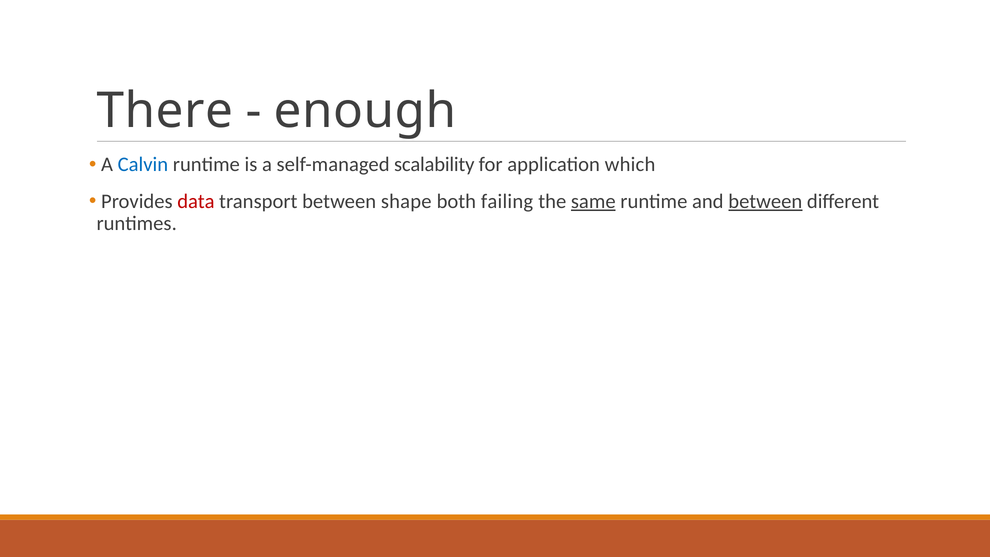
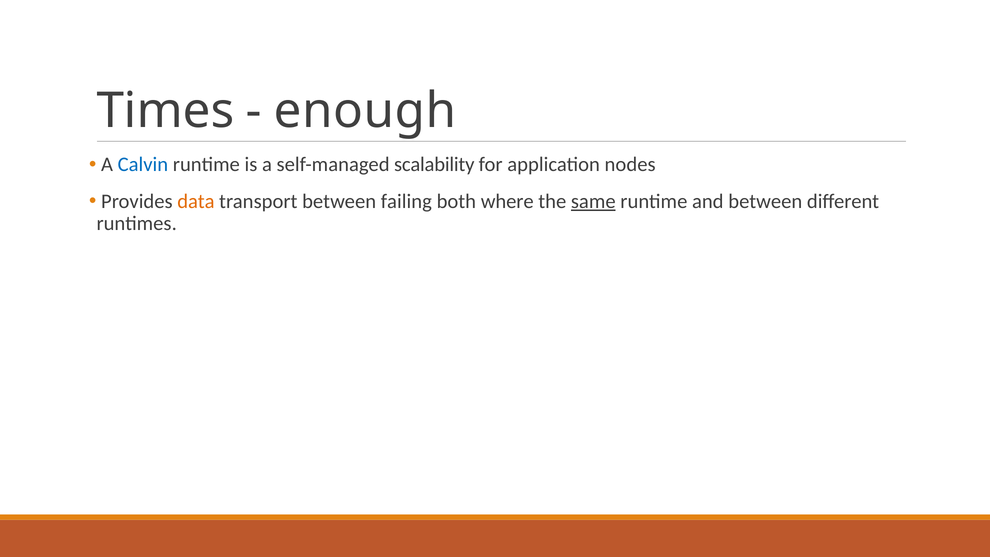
There: There -> Times
which: which -> nodes
data colour: red -> orange
shape: shape -> failing
failing: failing -> where
between at (765, 201) underline: present -> none
